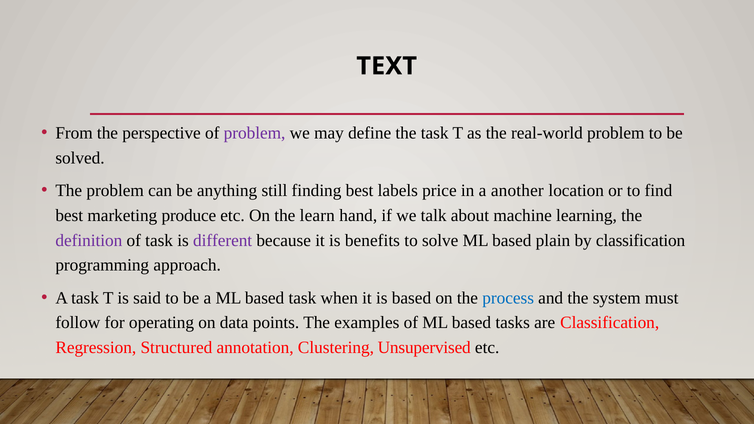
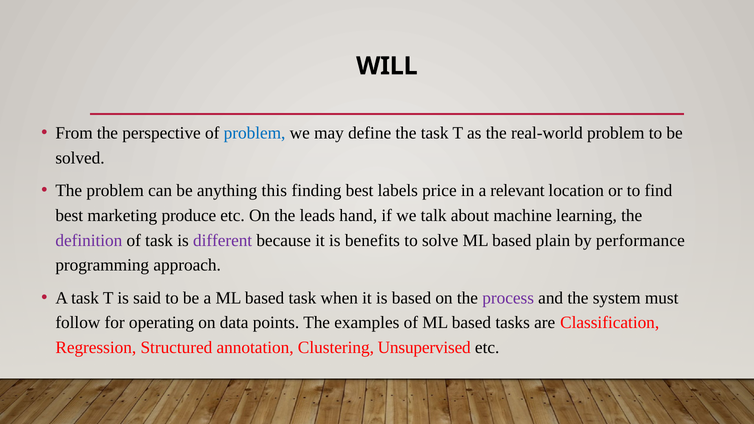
TEXT: TEXT -> WILL
problem at (255, 133) colour: purple -> blue
still: still -> this
another: another -> relevant
learn: learn -> leads
by classification: classification -> performance
process colour: blue -> purple
